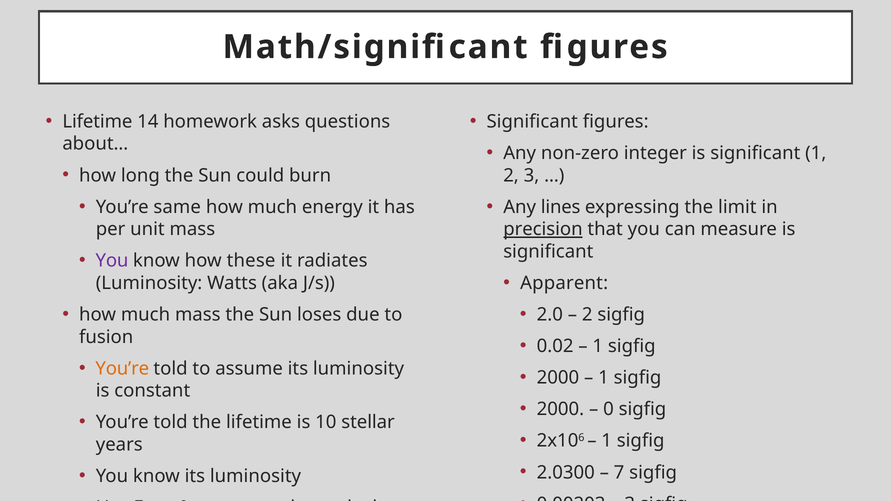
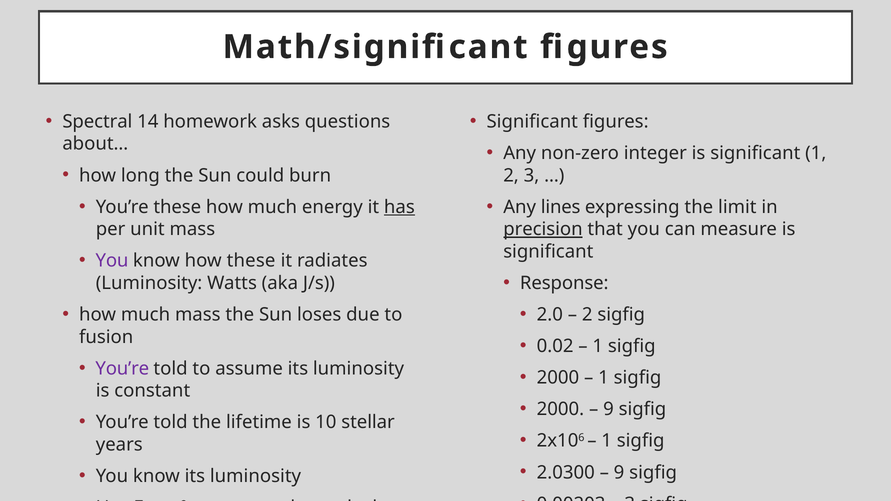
Lifetime at (97, 122): Lifetime -> Spectral
You’re same: same -> these
has underline: none -> present
Apparent: Apparent -> Response
You’re at (122, 369) colour: orange -> purple
0 at (608, 409): 0 -> 9
7 at (619, 473): 7 -> 9
